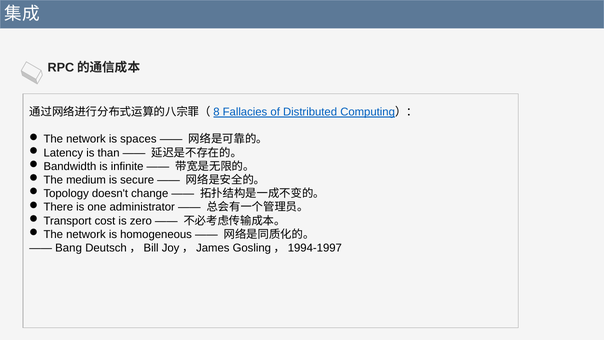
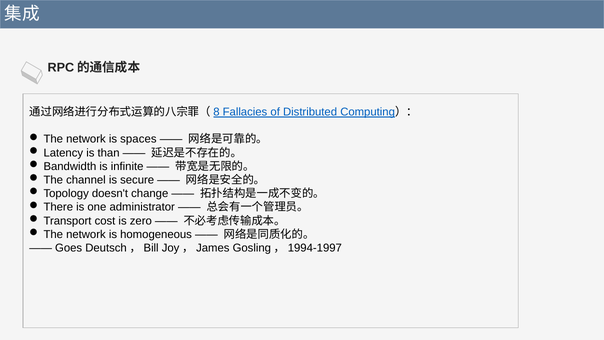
medium: medium -> channel
Bang: Bang -> Goes
